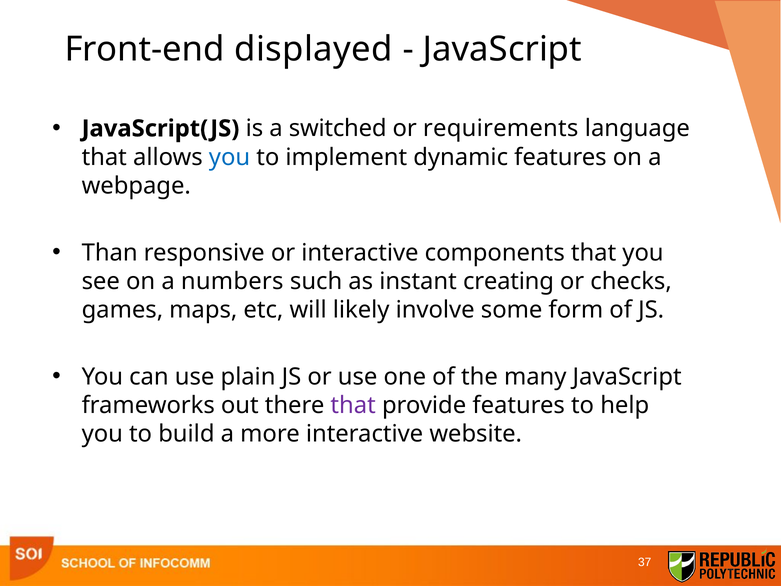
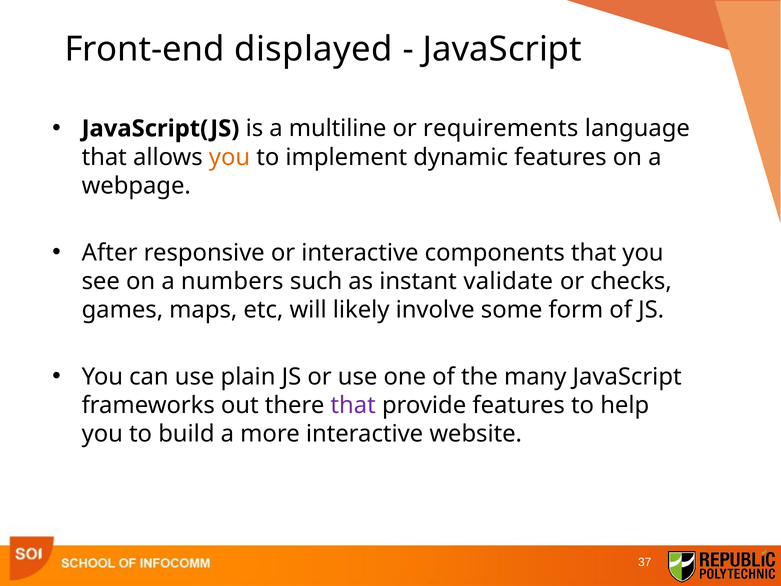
switched: switched -> multiline
you at (230, 157) colour: blue -> orange
Than: Than -> After
creating: creating -> validate
